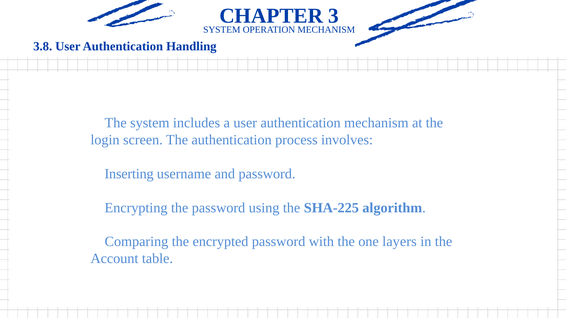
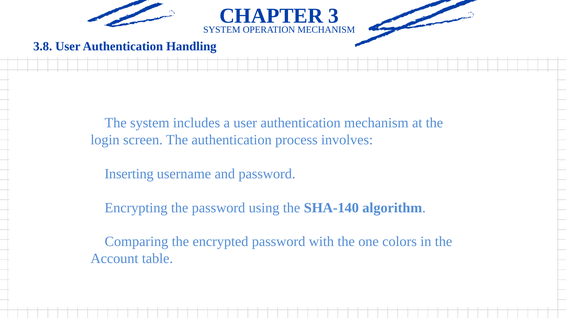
SHA-225: SHA-225 -> SHA-140
layers: layers -> colors
